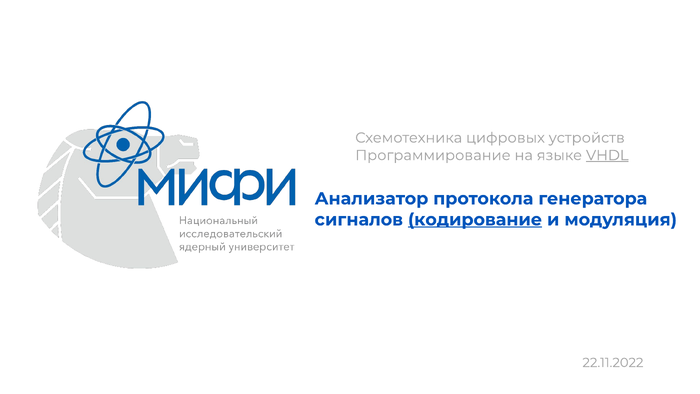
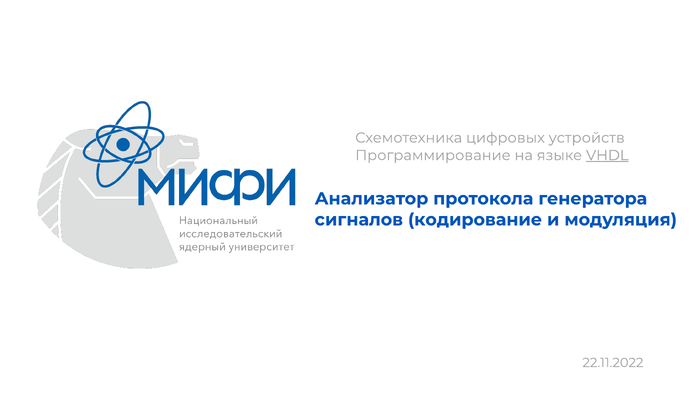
кодирование underline: present -> none
